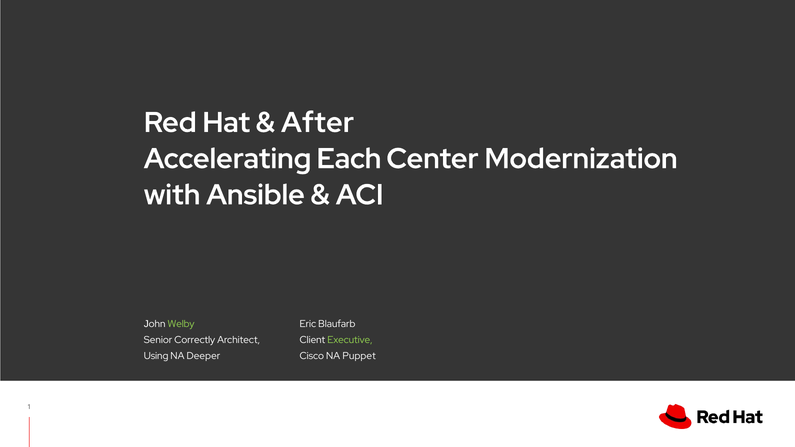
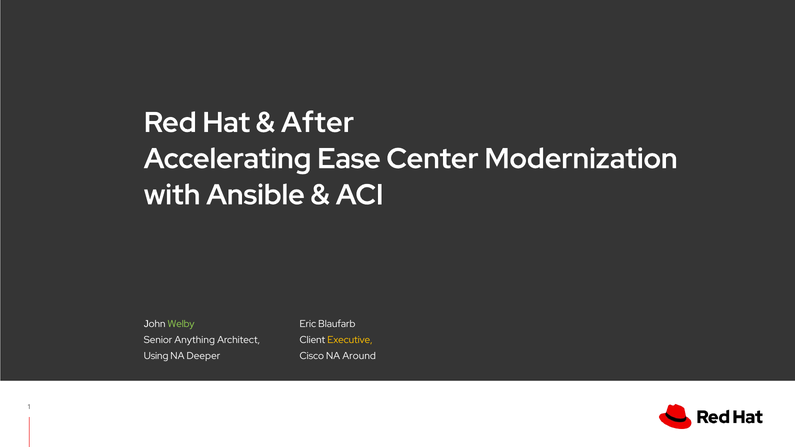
Each: Each -> Ease
Correctly: Correctly -> Anything
Executive colour: light green -> yellow
Puppet: Puppet -> Around
